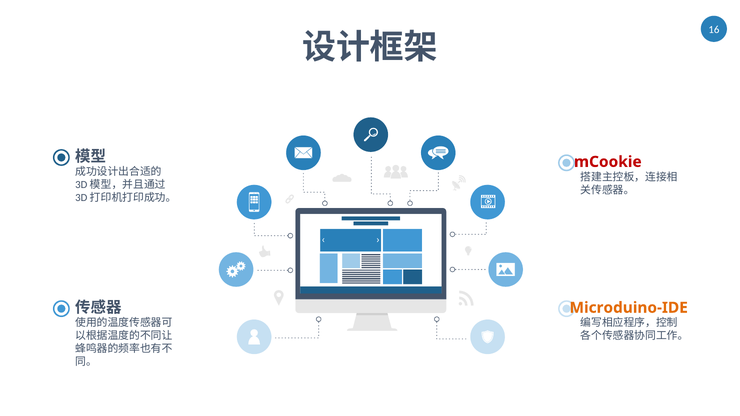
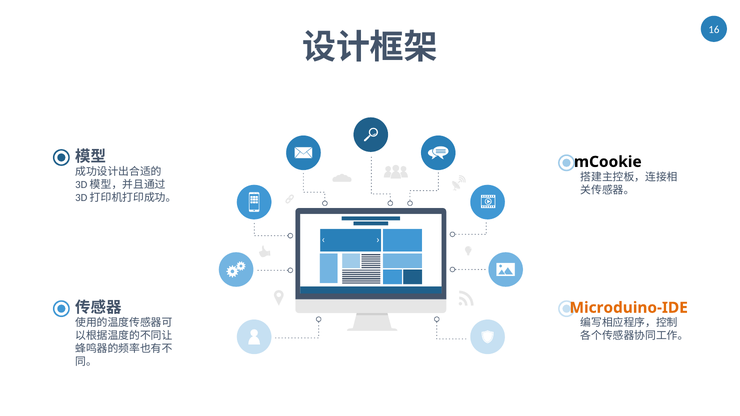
mCookie colour: red -> black
